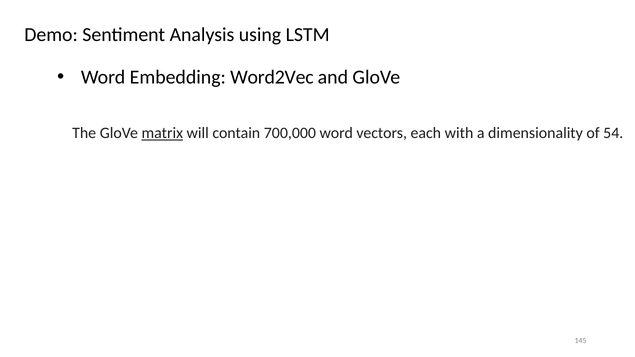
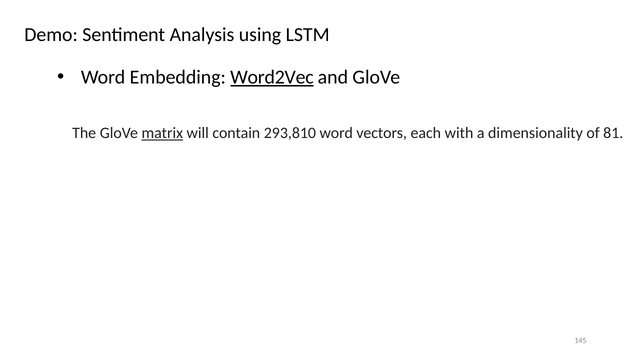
Word2Vec underline: none -> present
700,000: 700,000 -> 293,810
54: 54 -> 81
